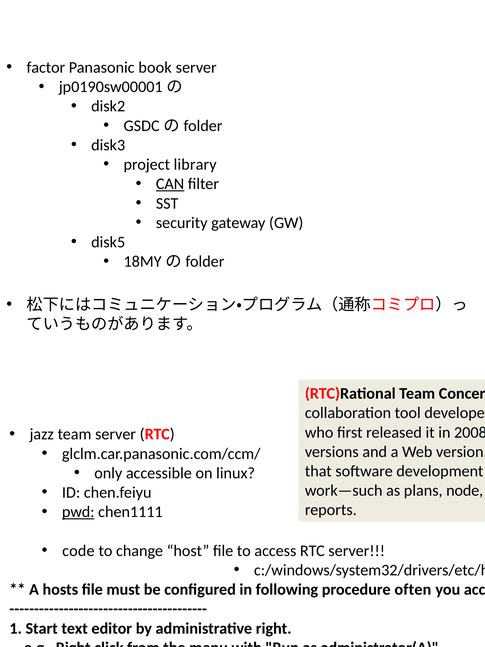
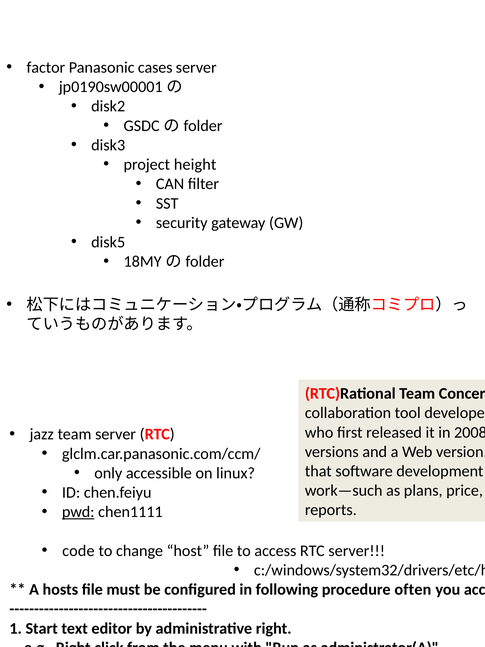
book: book -> cases
library: library -> height
CAN underline: present -> none
node: node -> price
